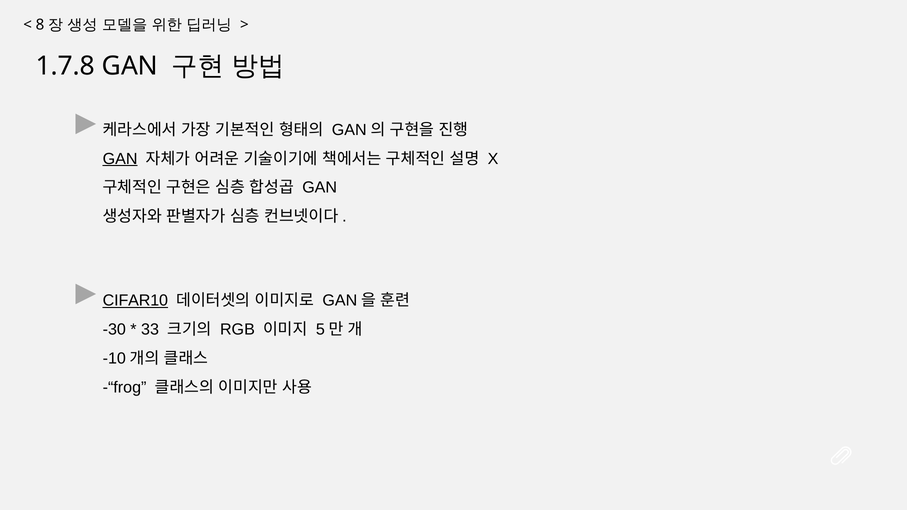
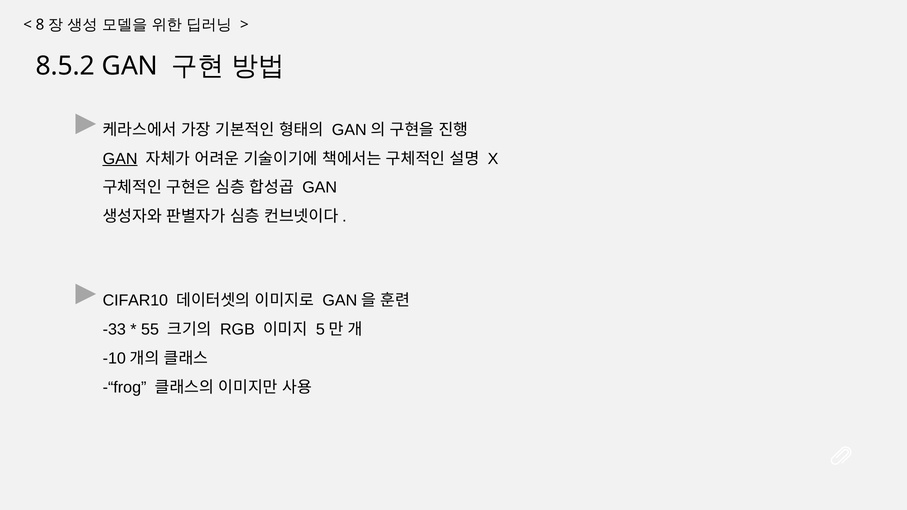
1.7.8: 1.7.8 -> 8.5.2
CIFAR10 underline: present -> none
-30: -30 -> -33
33: 33 -> 55
